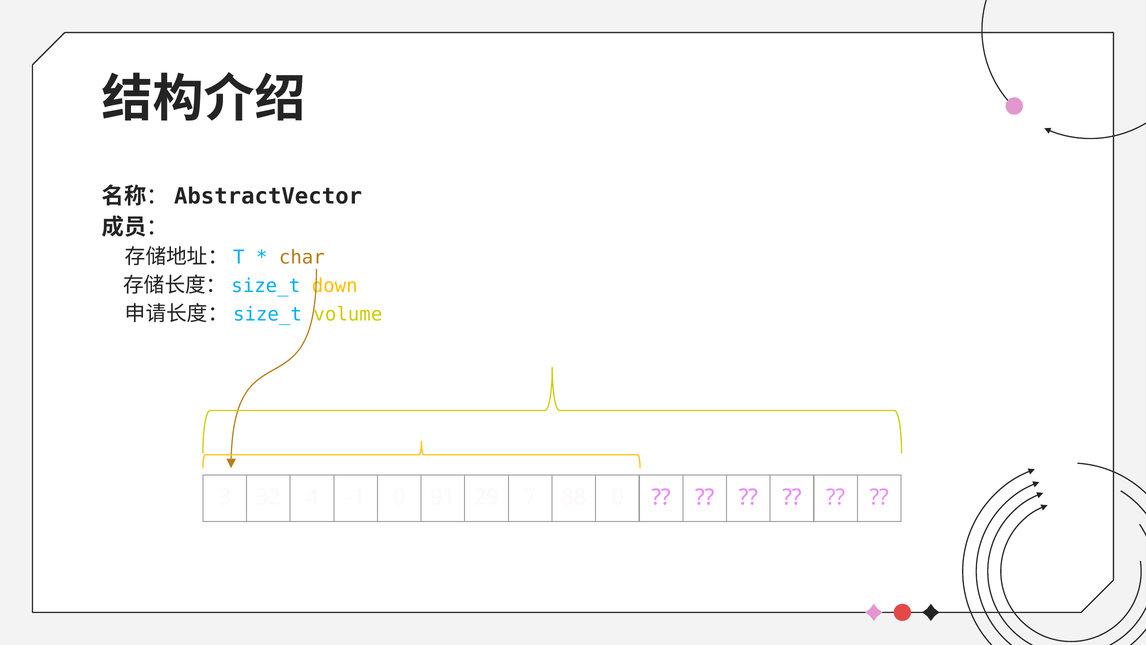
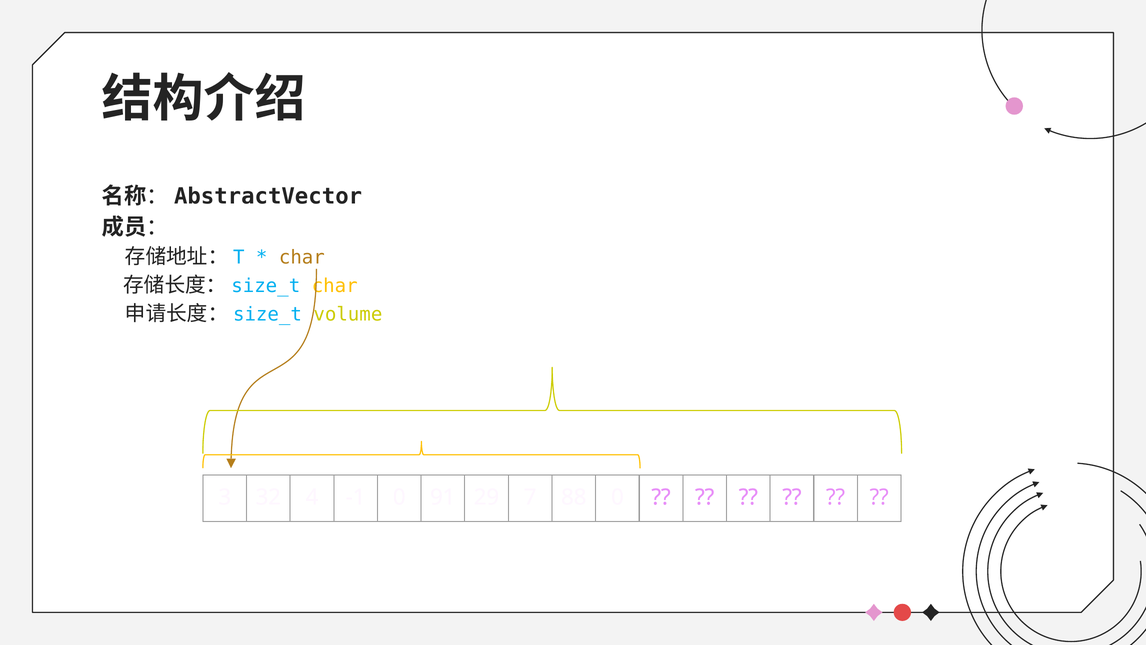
down at (335, 286): down -> char
